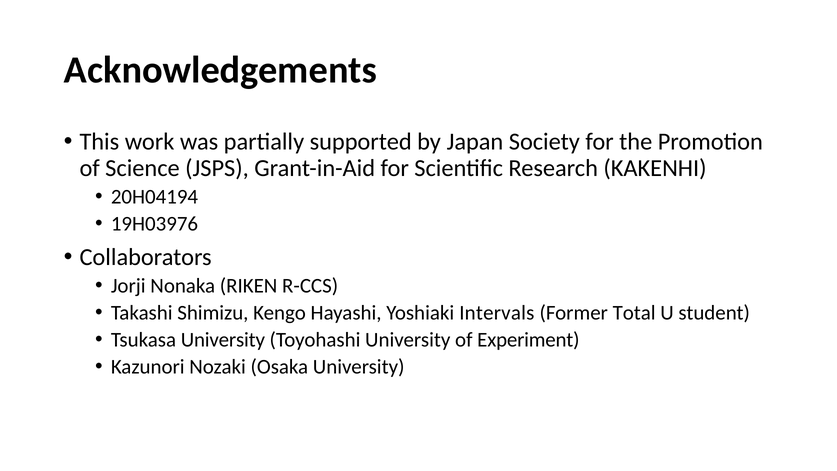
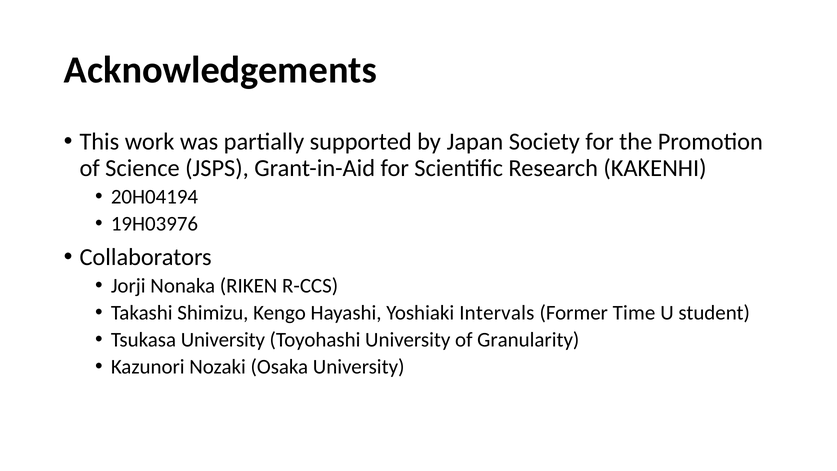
Total: Total -> Time
Experiment: Experiment -> Granularity
